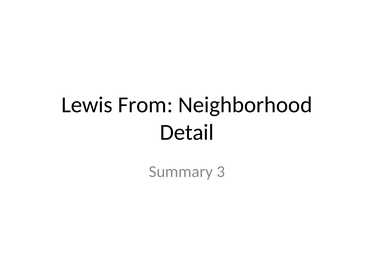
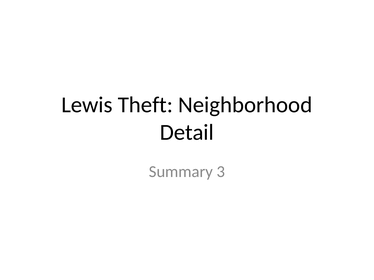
From: From -> Theft
